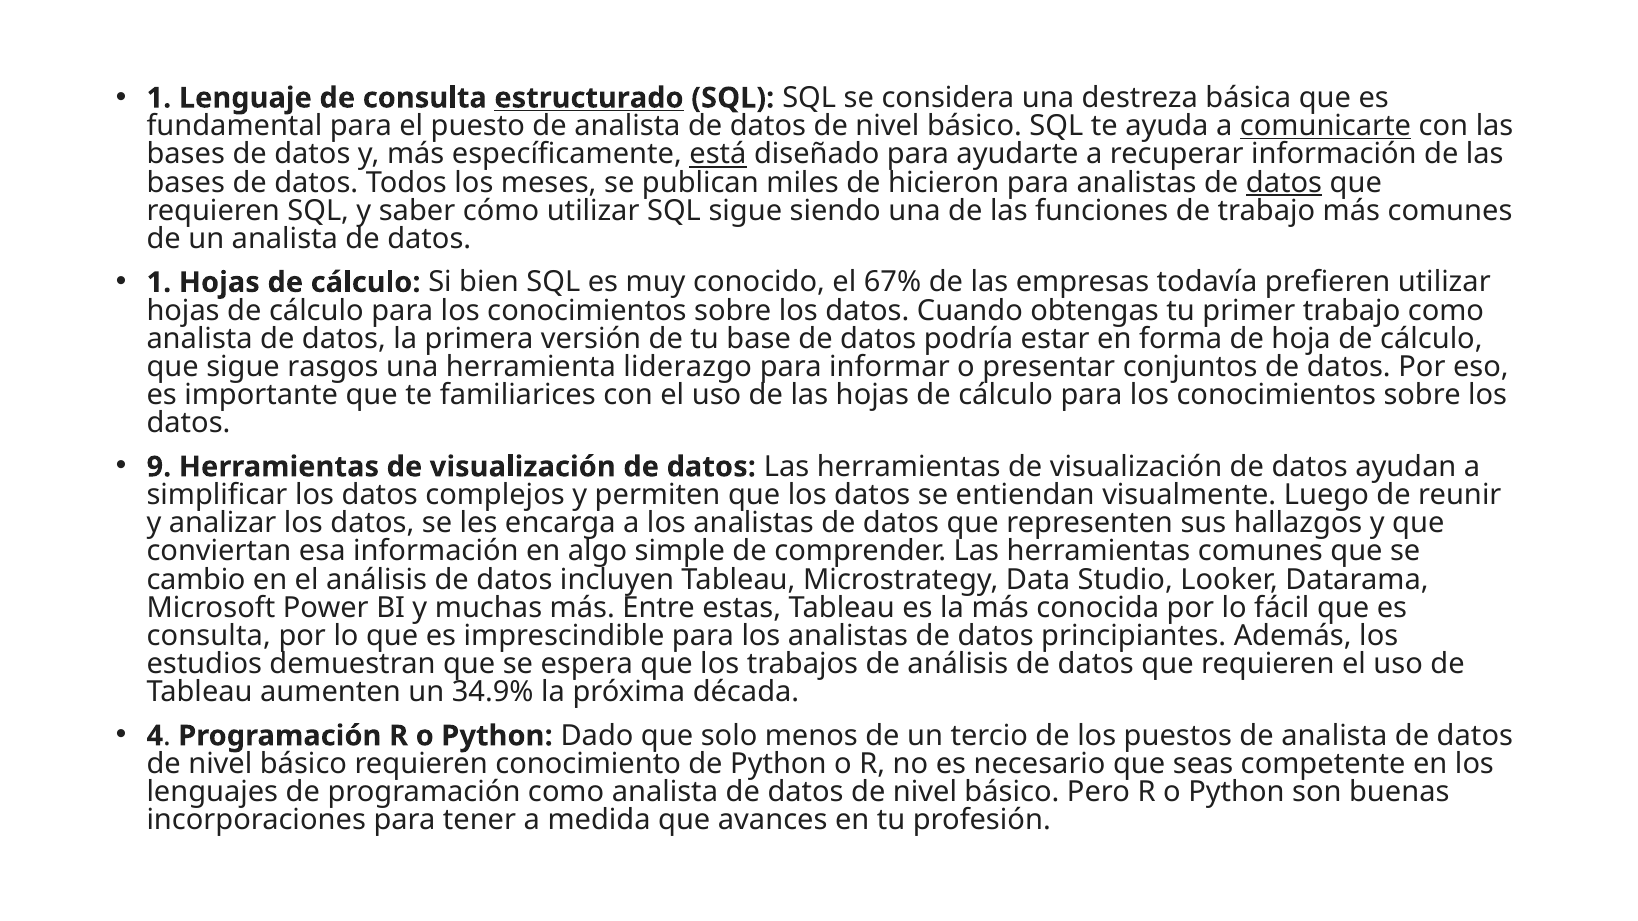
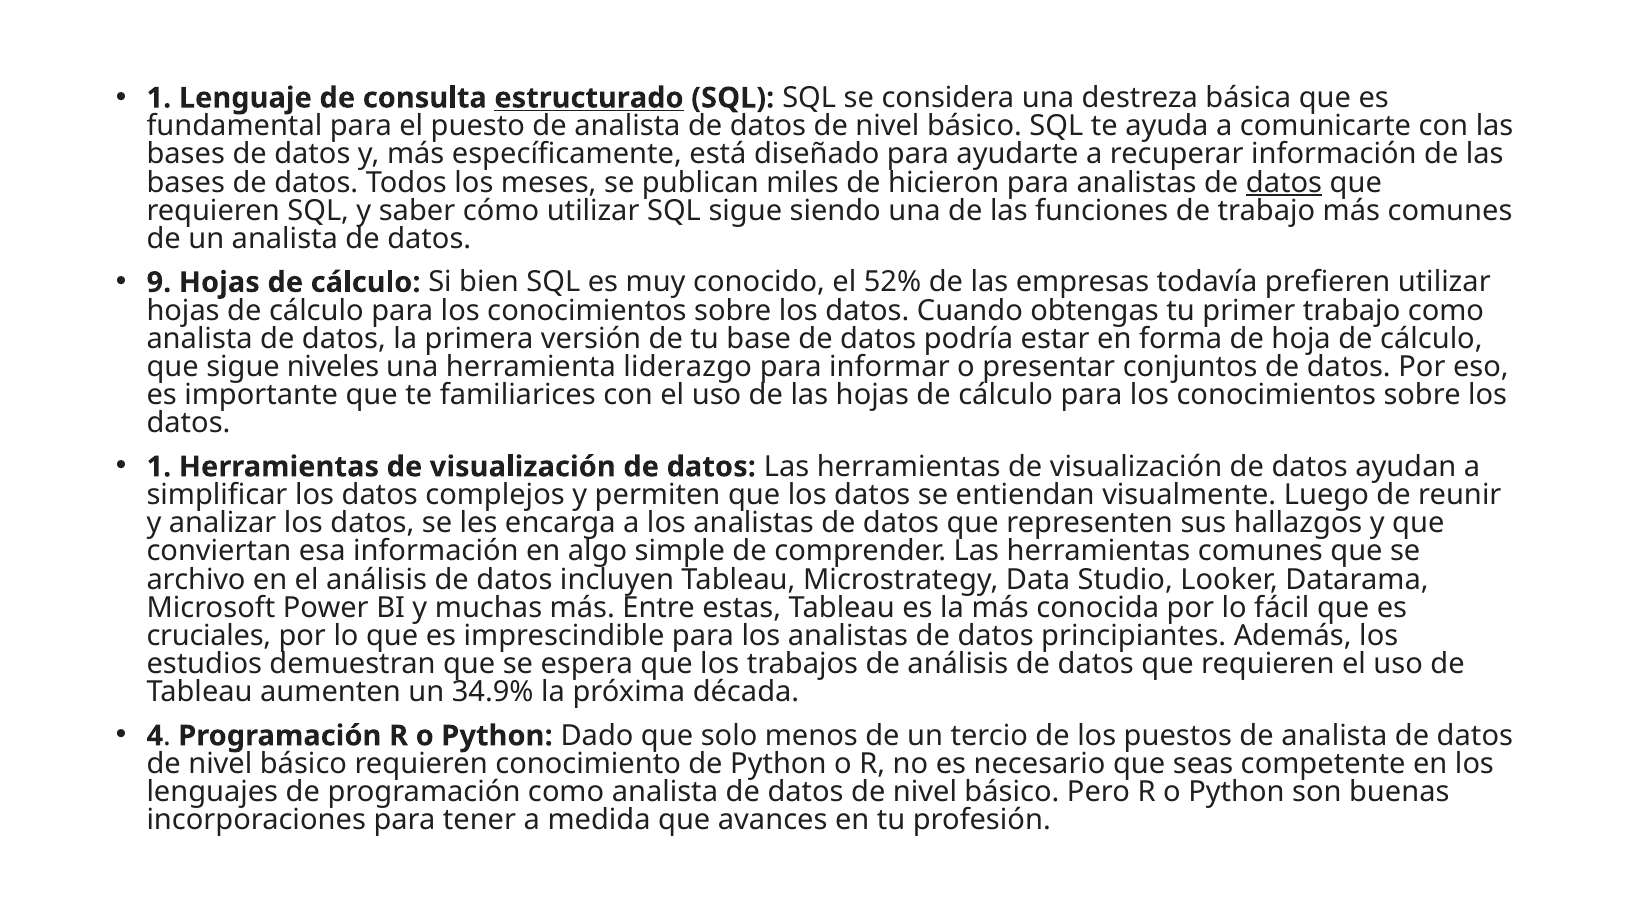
comunicarte underline: present -> none
está underline: present -> none
1 at (159, 283): 1 -> 9
67%: 67% -> 52%
rasgos: rasgos -> niveles
9 at (159, 467): 9 -> 1
cambio: cambio -> archivo
consulta at (209, 636): consulta -> cruciales
